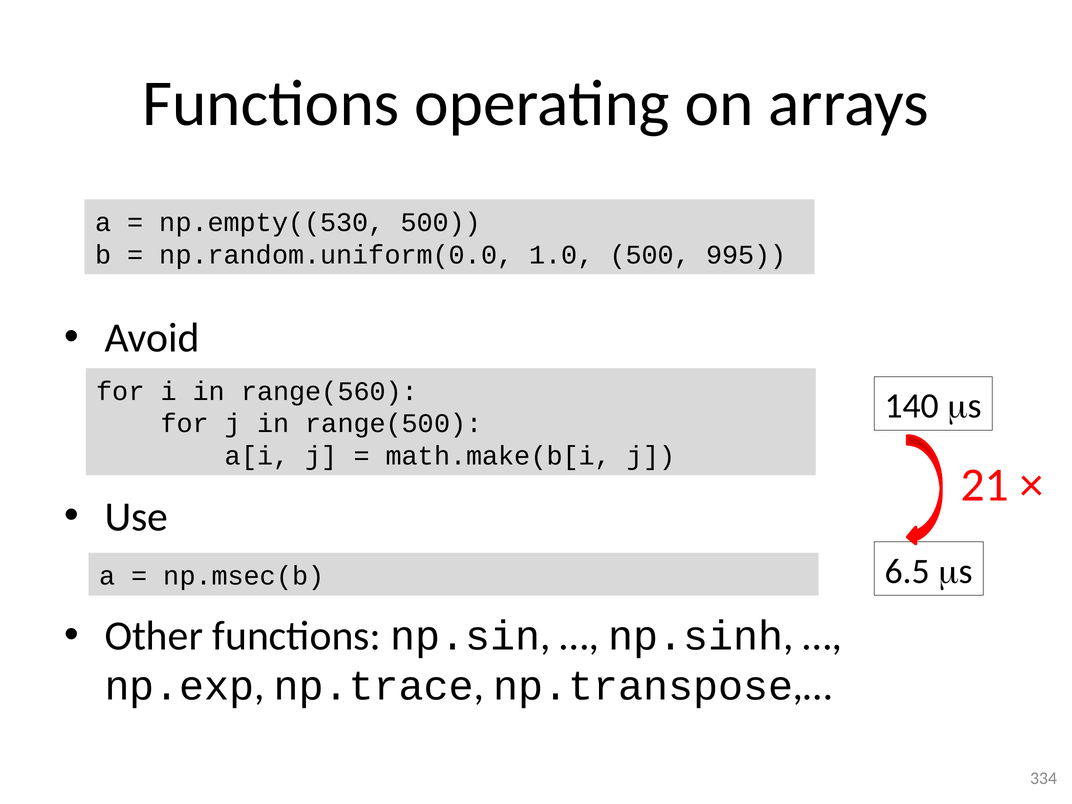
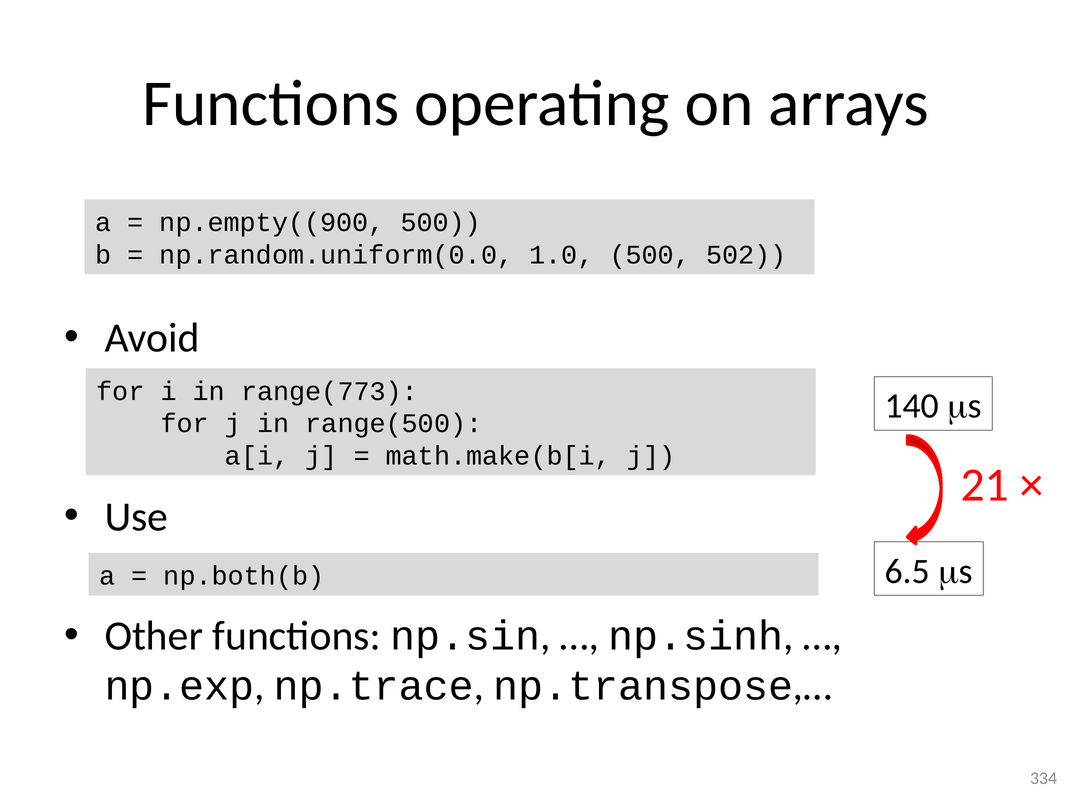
np.empty((530: np.empty((530 -> np.empty((900
995: 995 -> 502
range(560: range(560 -> range(773
np.msec(b: np.msec(b -> np.both(b
